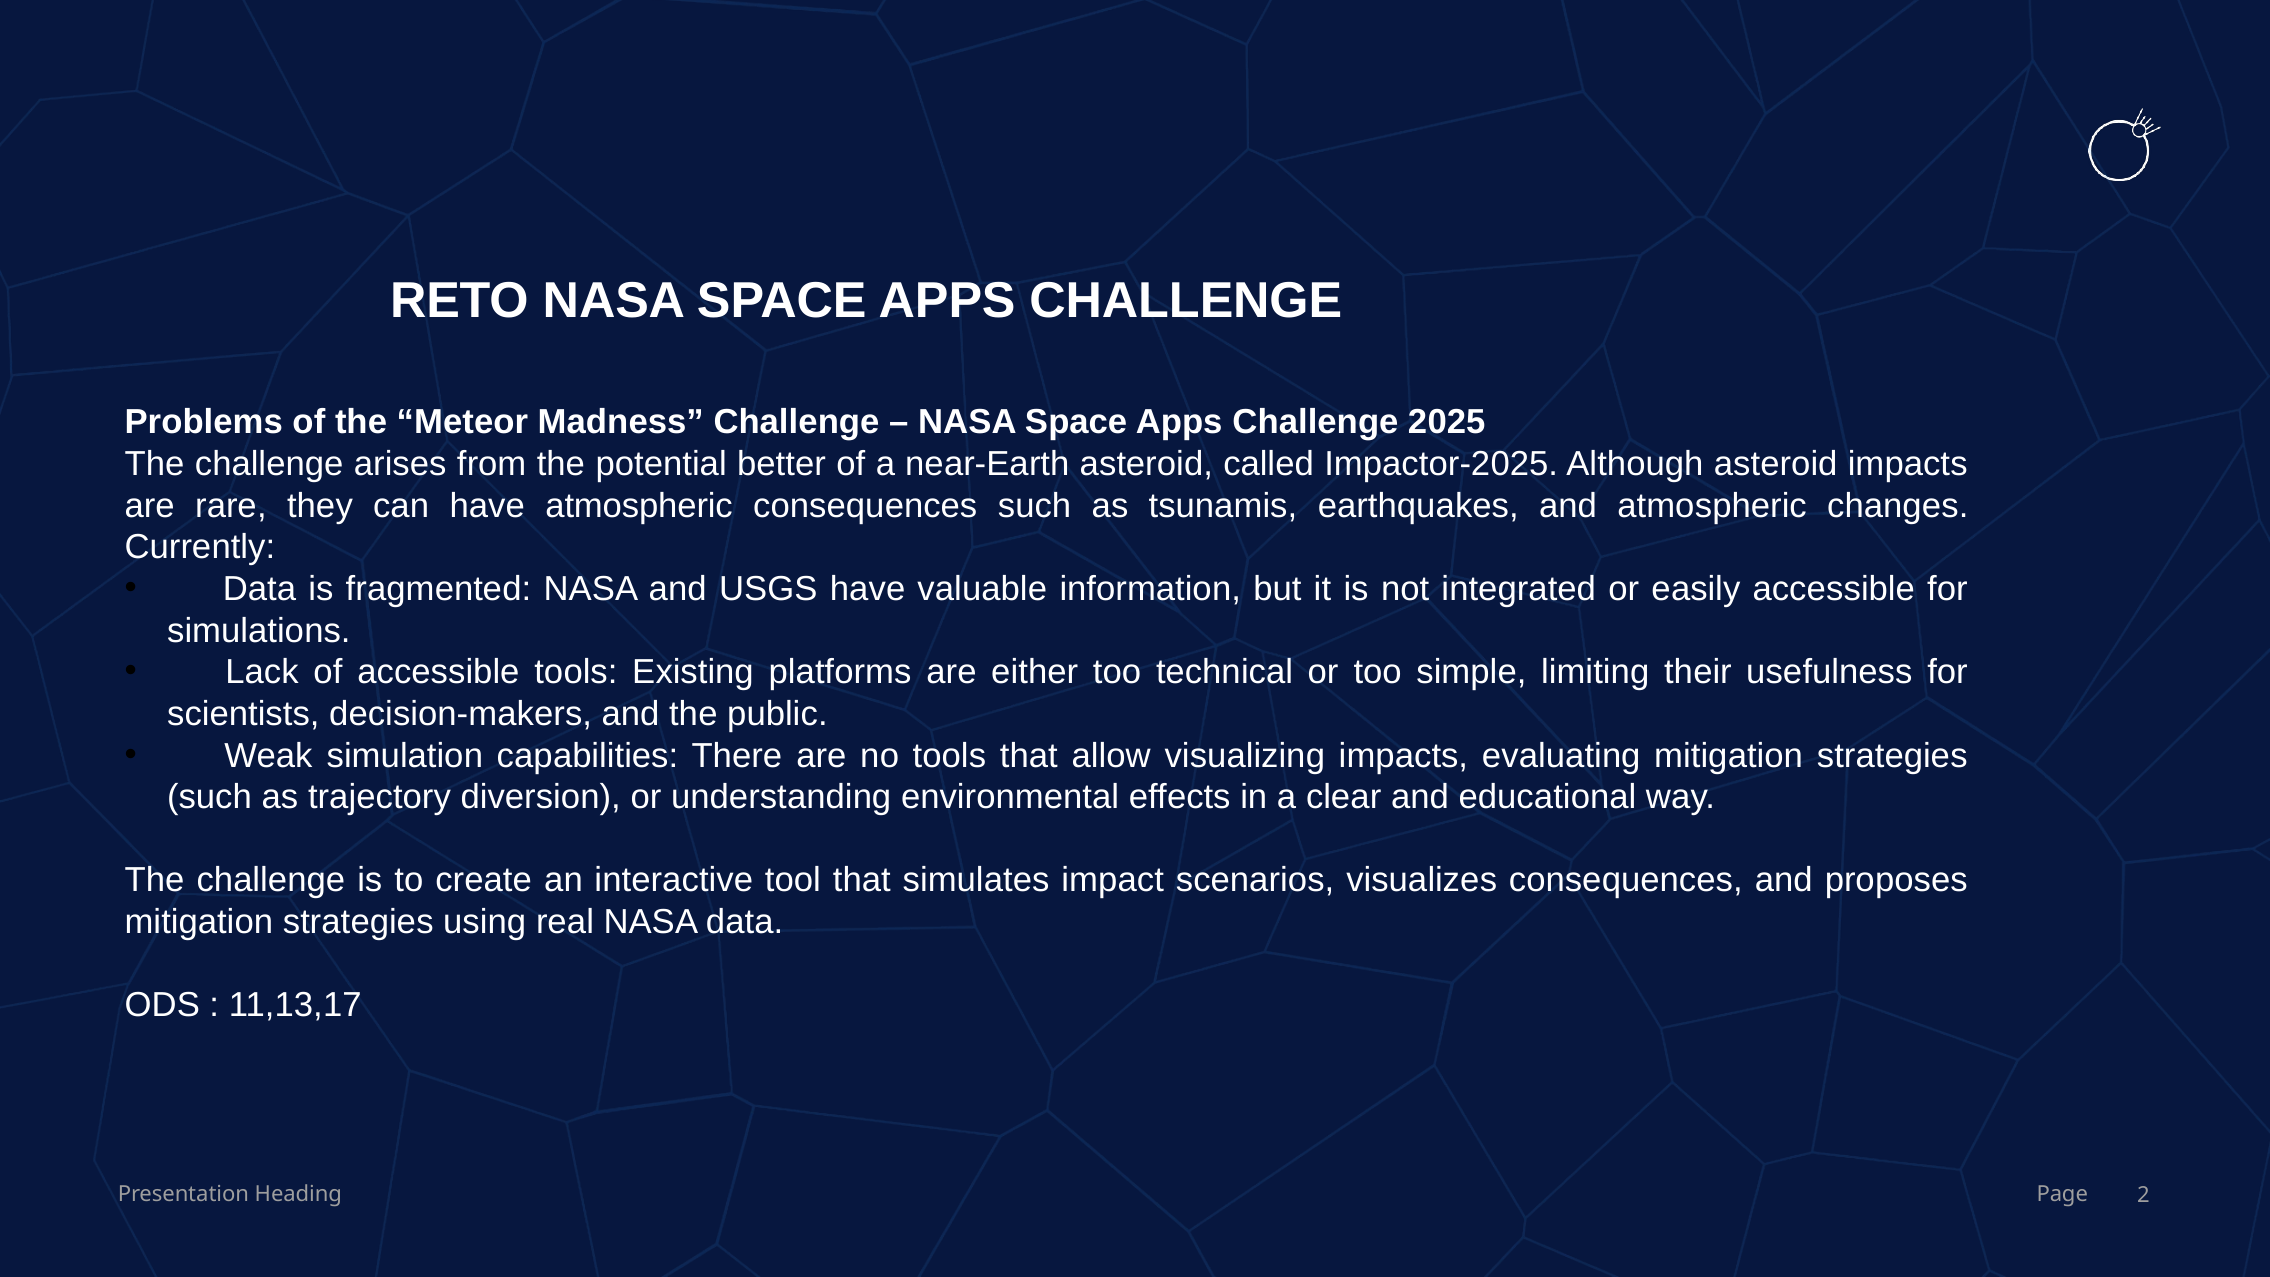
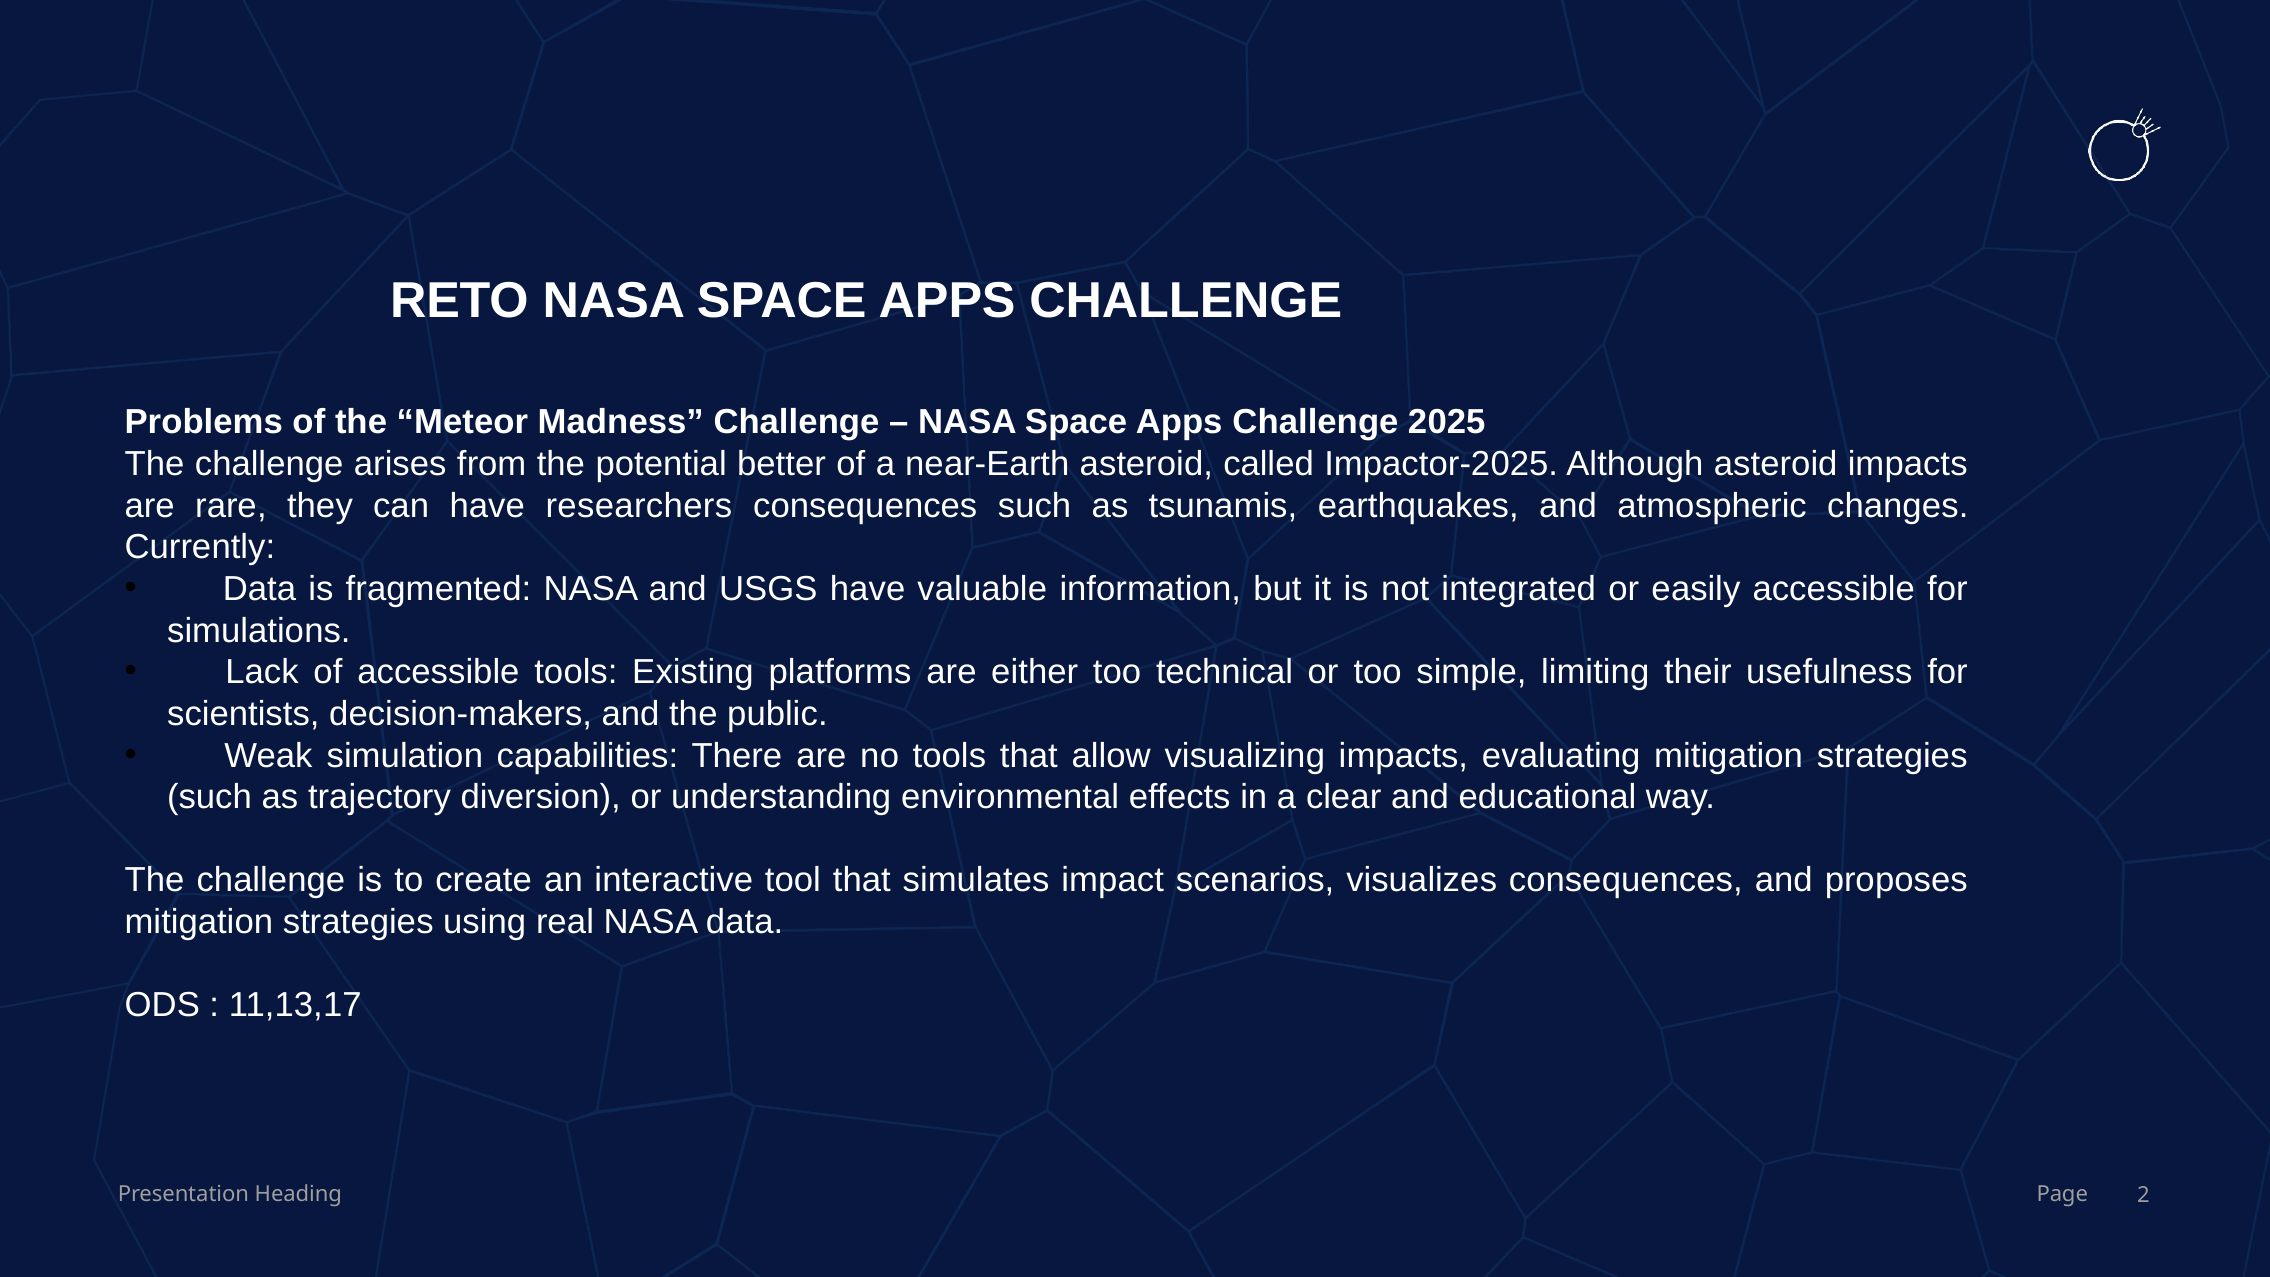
have atmospheric: atmospheric -> researchers
